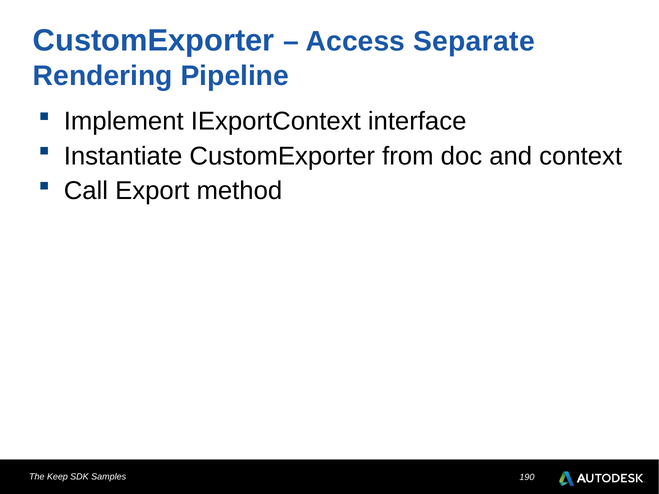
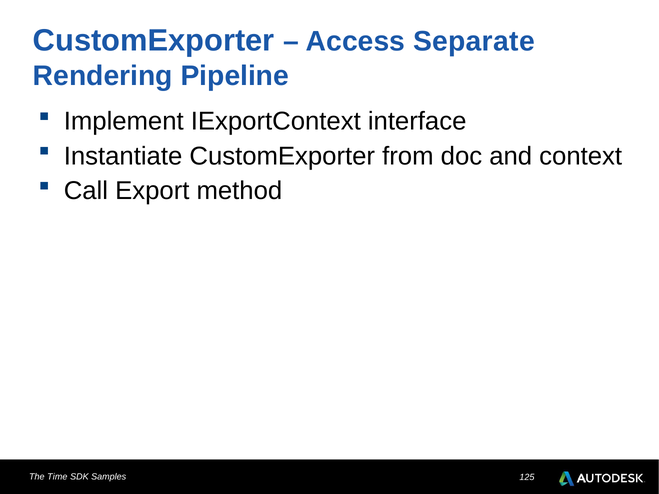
Keep: Keep -> Time
190: 190 -> 125
